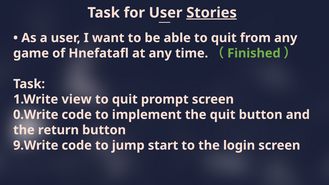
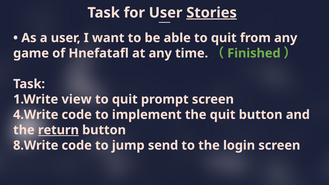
0.Write: 0.Write -> 4.Write
return underline: none -> present
9.Write: 9.Write -> 8.Write
start: start -> send
